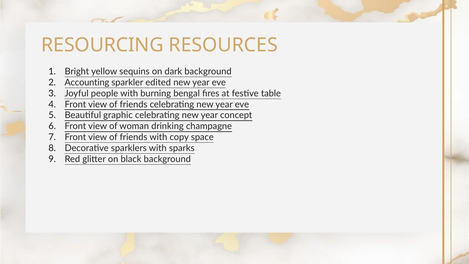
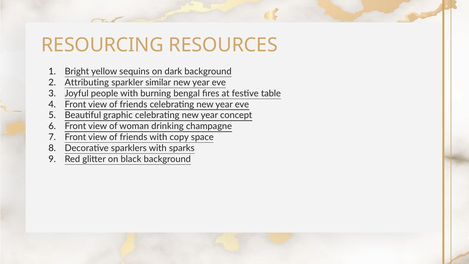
Accounting: Accounting -> Attributing
edited: edited -> similar
